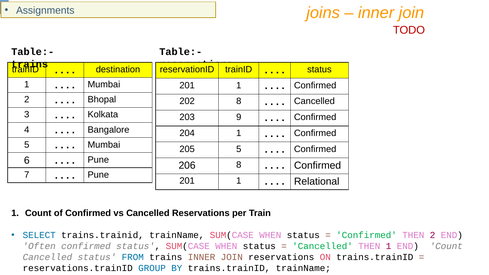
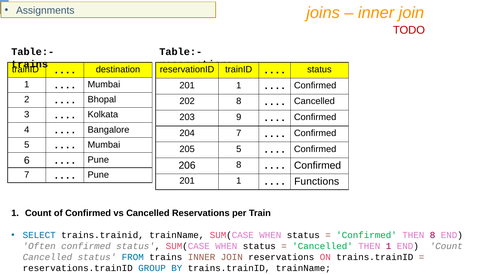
204 1: 1 -> 7
Relational: Relational -> Functions
THEN 2: 2 -> 8
